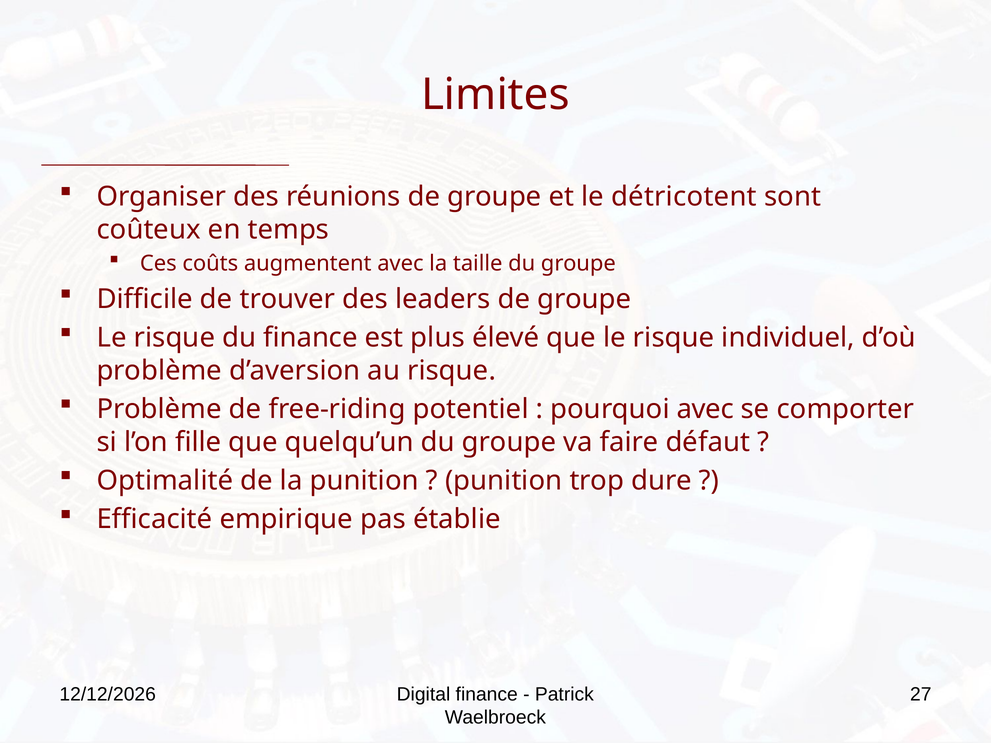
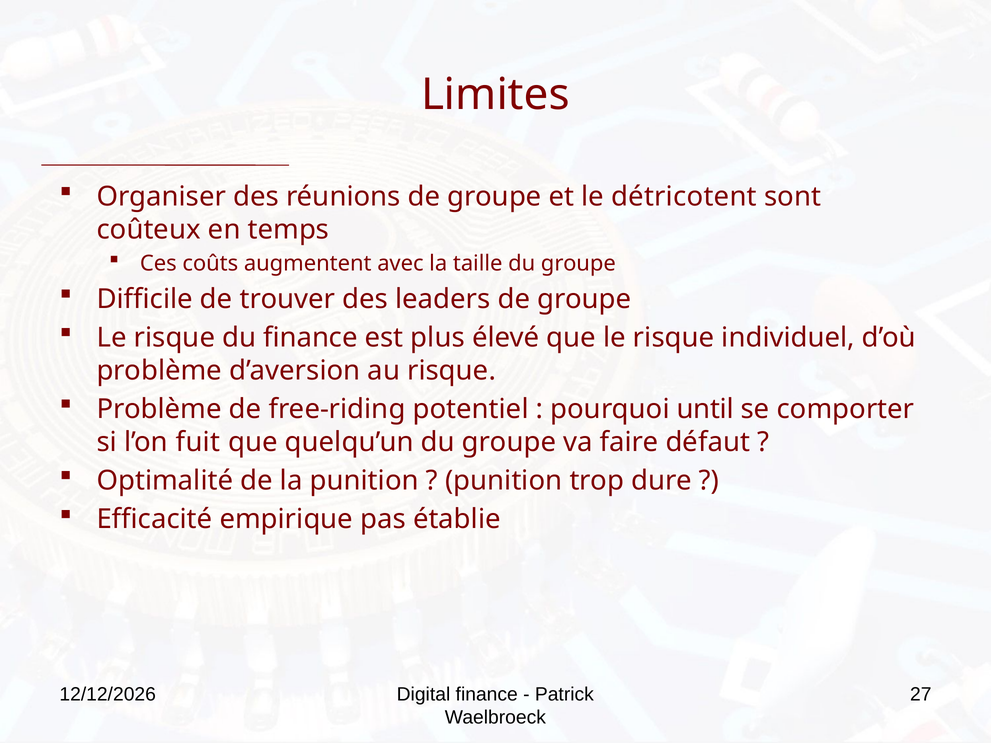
pourquoi avec: avec -> until
fille: fille -> fuit
